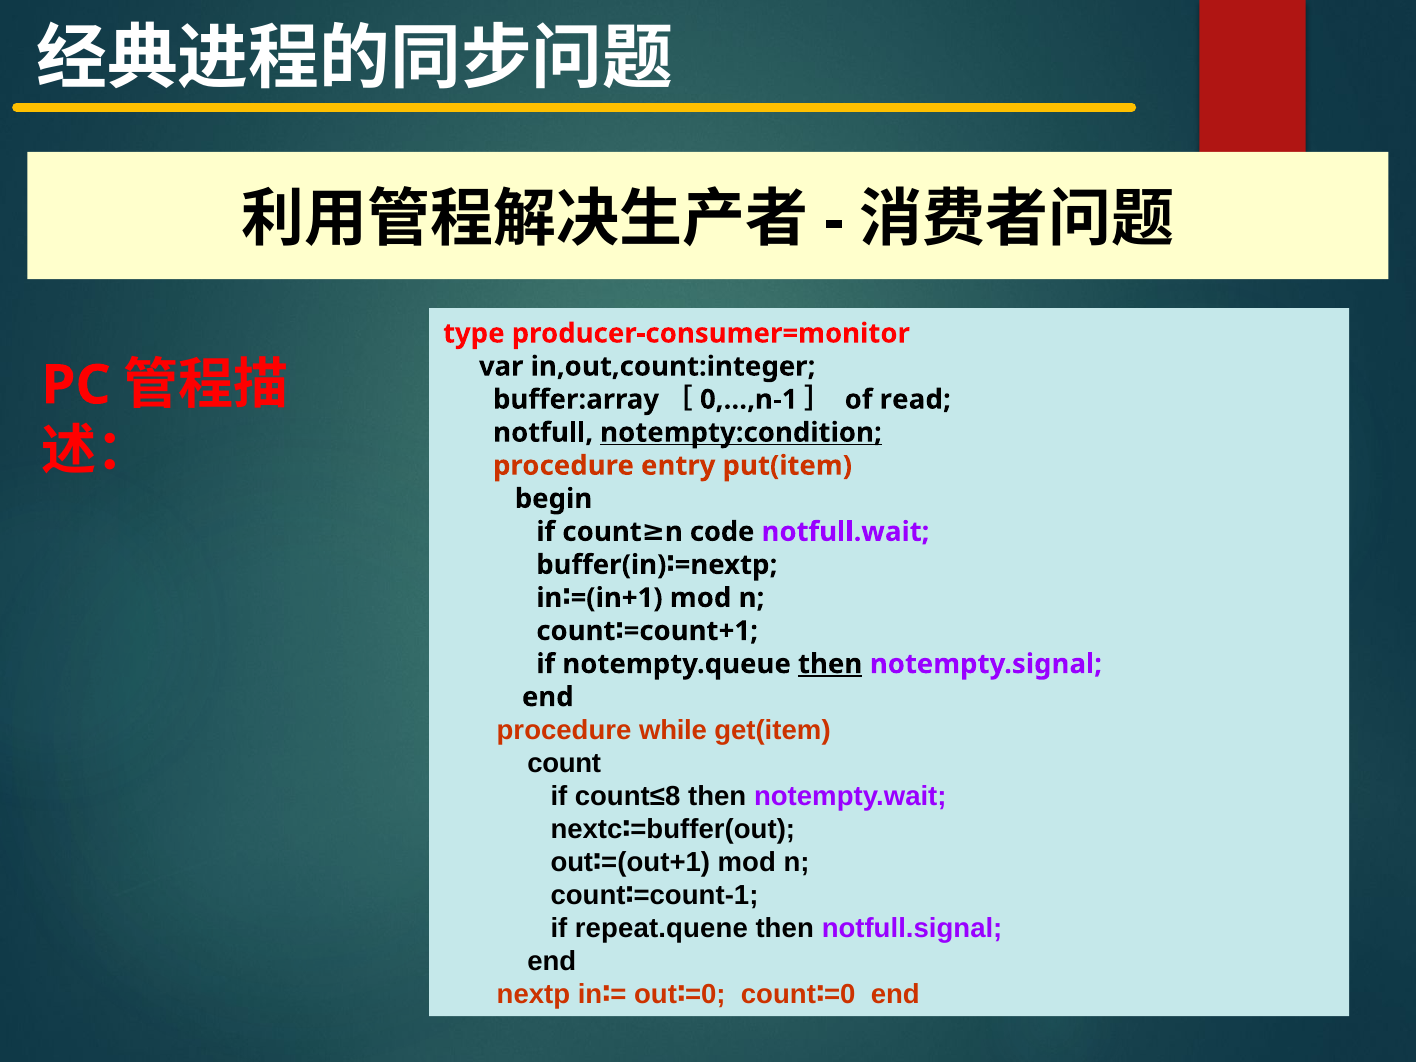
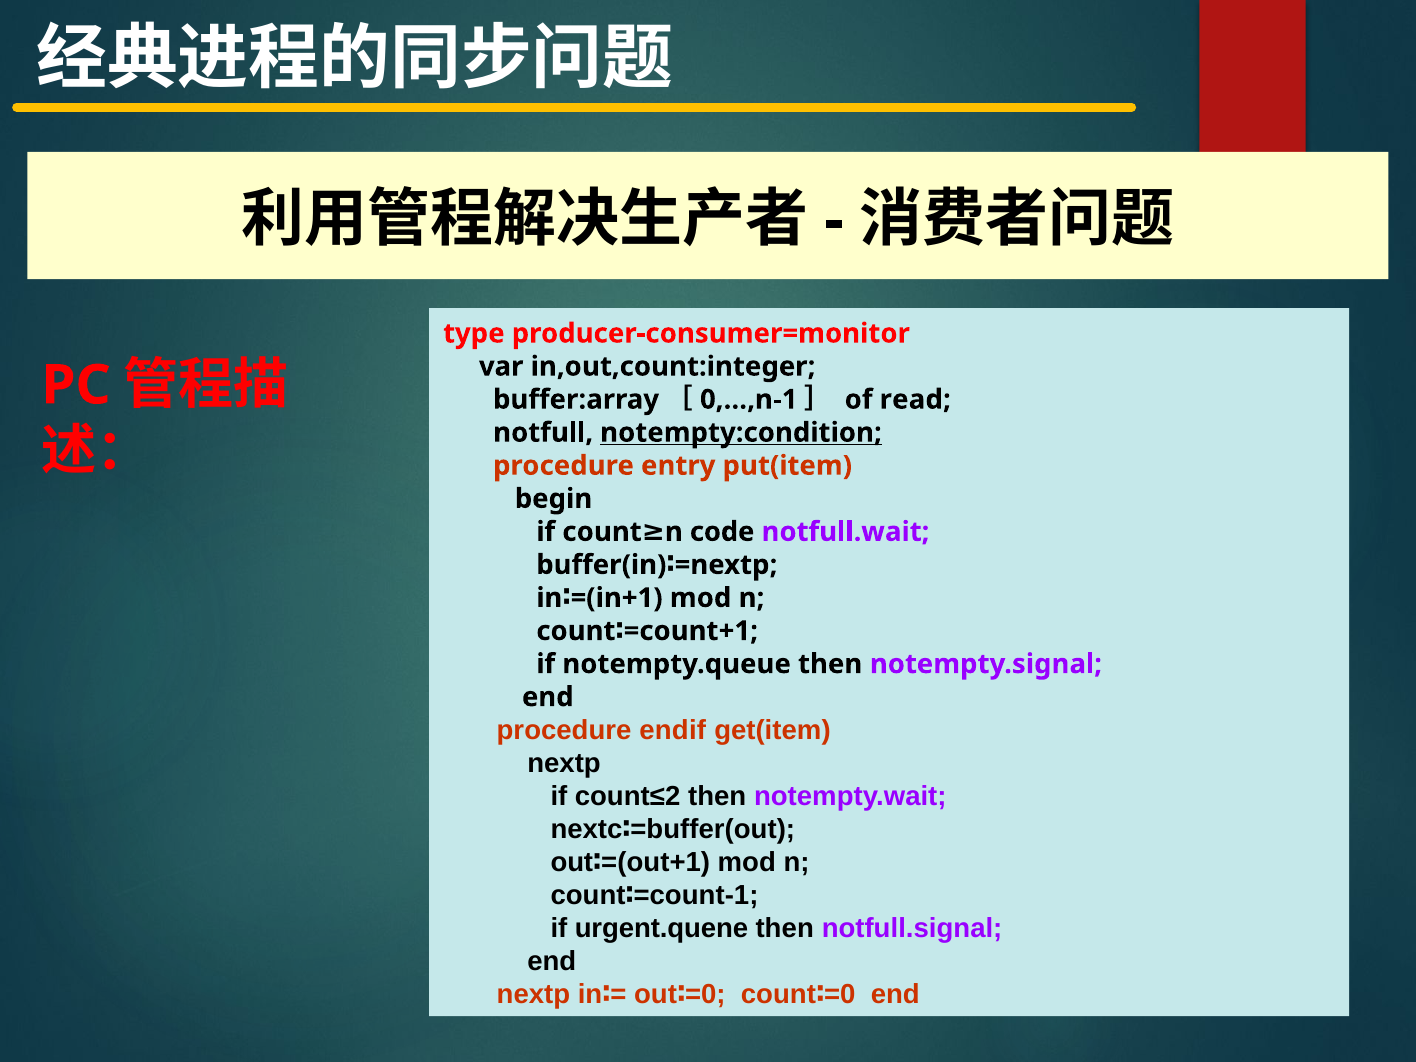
then at (830, 664) underline: present -> none
while: while -> endif
count at (564, 763): count -> nextp
count≤8: count≤8 -> count≤2
repeat.quene: repeat.quene -> urgent.quene
